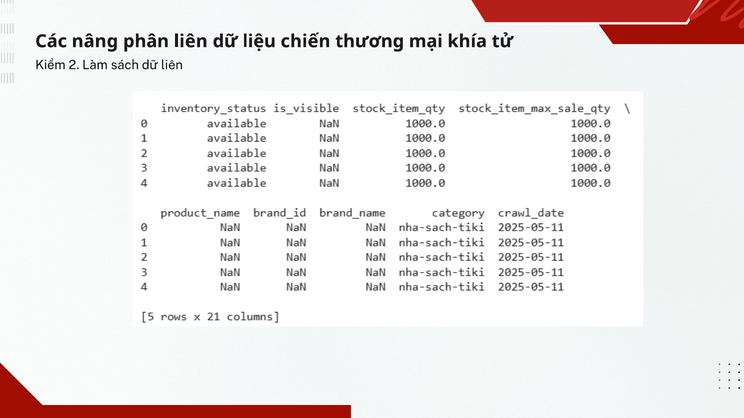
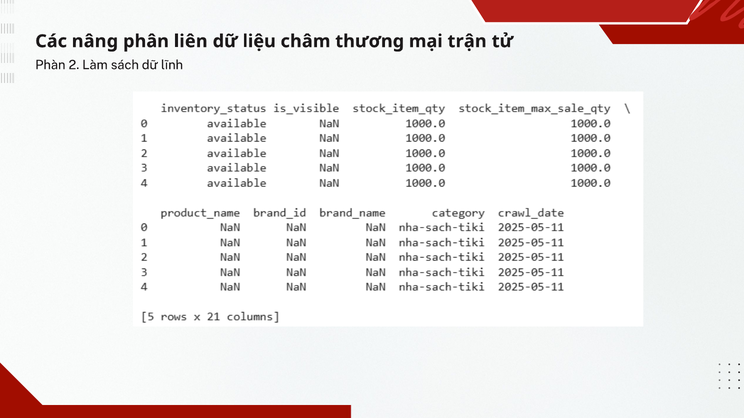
chiến: chiến -> châm
khía: khía -> trận
Kiểm: Kiểm -> Phàn
dữ liên: liên -> lĩnh
